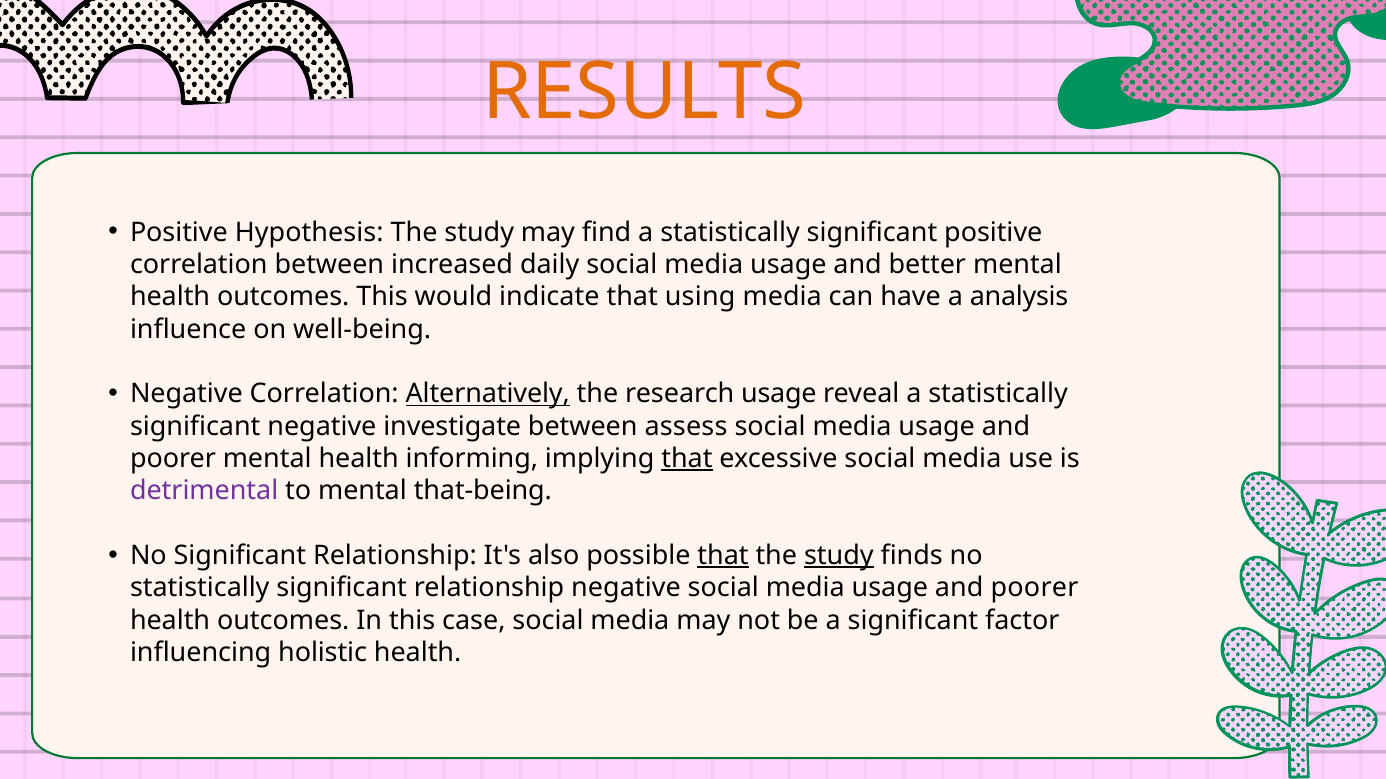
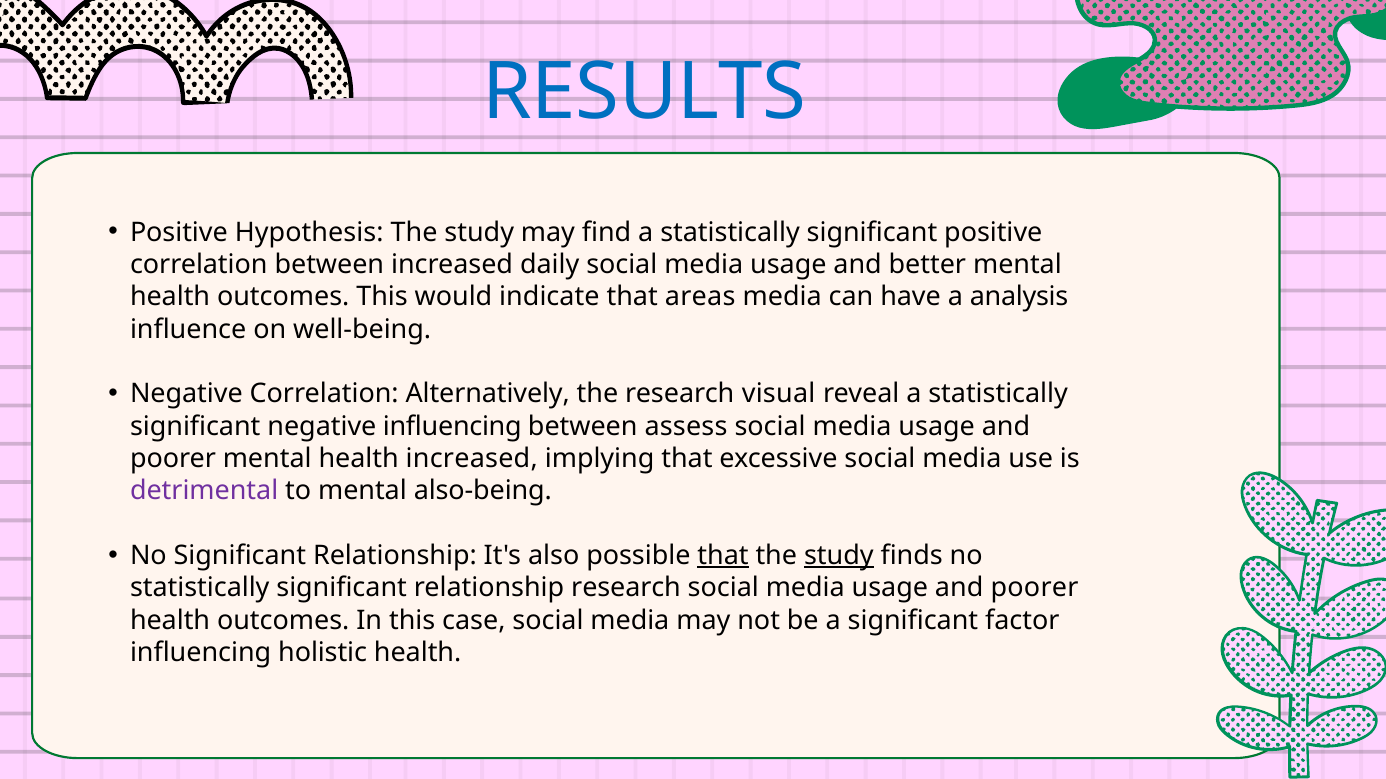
RESULTS colour: orange -> blue
using: using -> areas
Alternatively underline: present -> none
research usage: usage -> visual
negative investigate: investigate -> influencing
health informing: informing -> increased
that at (687, 459) underline: present -> none
that-being: that-being -> also-being
relationship negative: negative -> research
